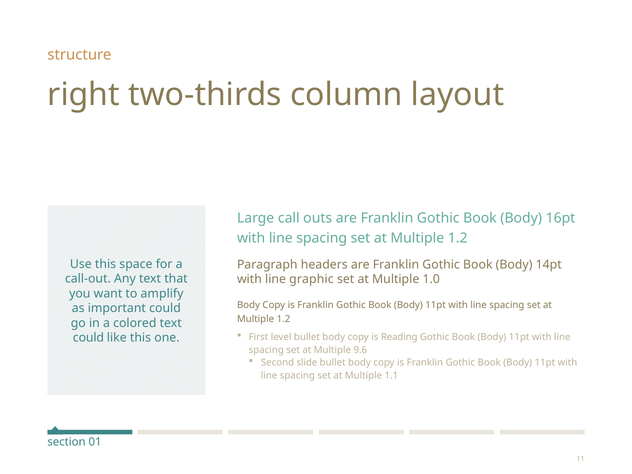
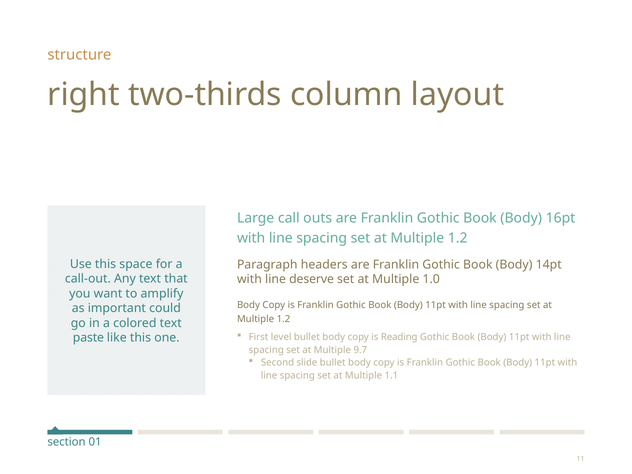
graphic: graphic -> deserve
could at (88, 338): could -> paste
9.6: 9.6 -> 9.7
